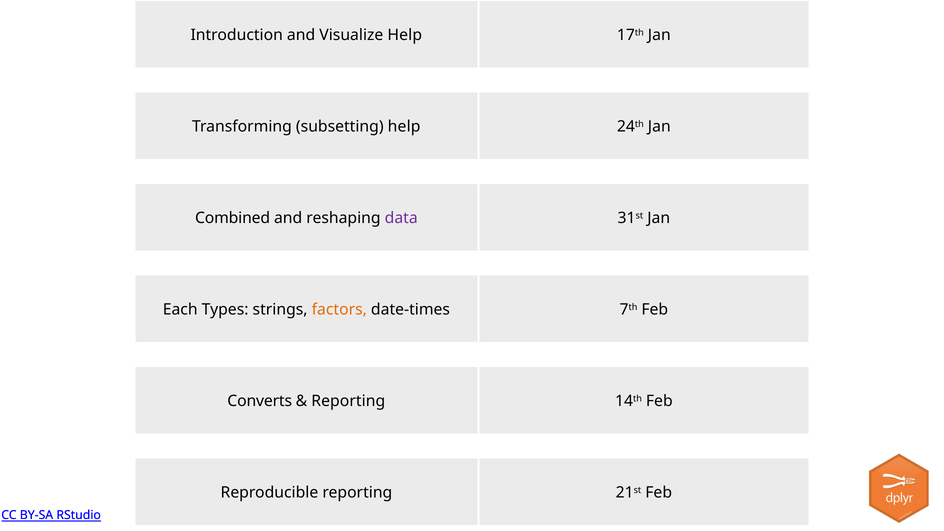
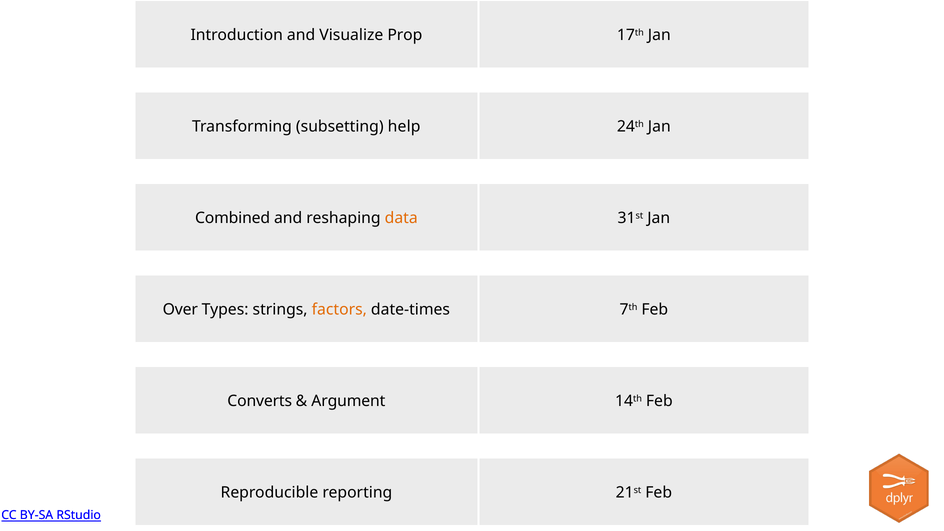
Visualize Help: Help -> Prop
data colour: purple -> orange
Each: Each -> Over
Reporting at (348, 401): Reporting -> Argument
